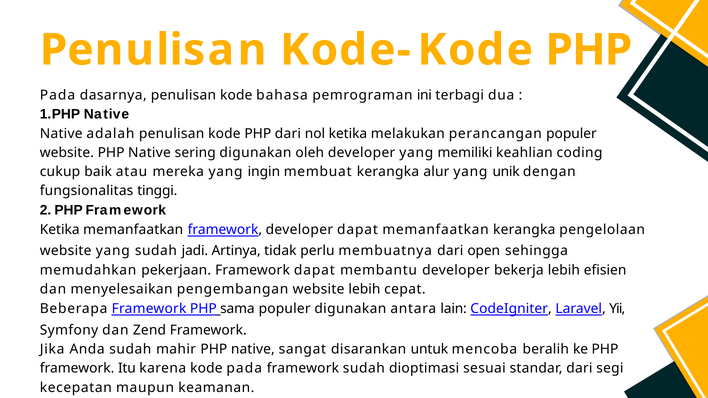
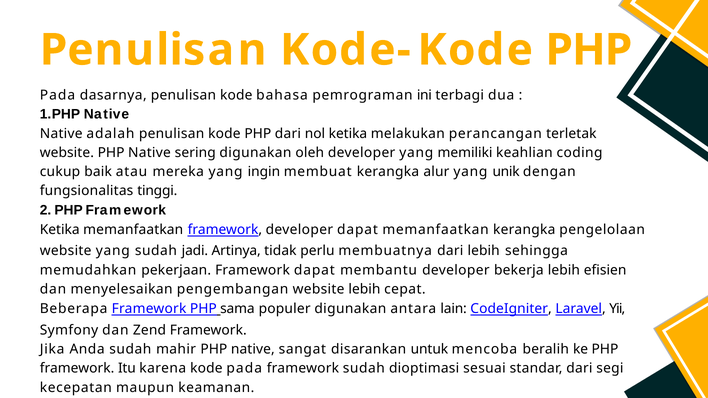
perancangan populer: populer -> terletak
dari open: open -> lebih
